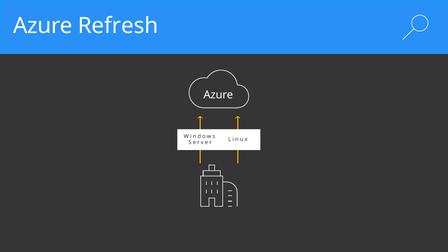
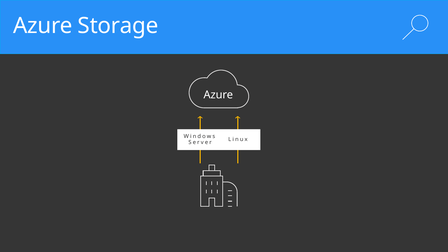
Refresh: Refresh -> Storage
